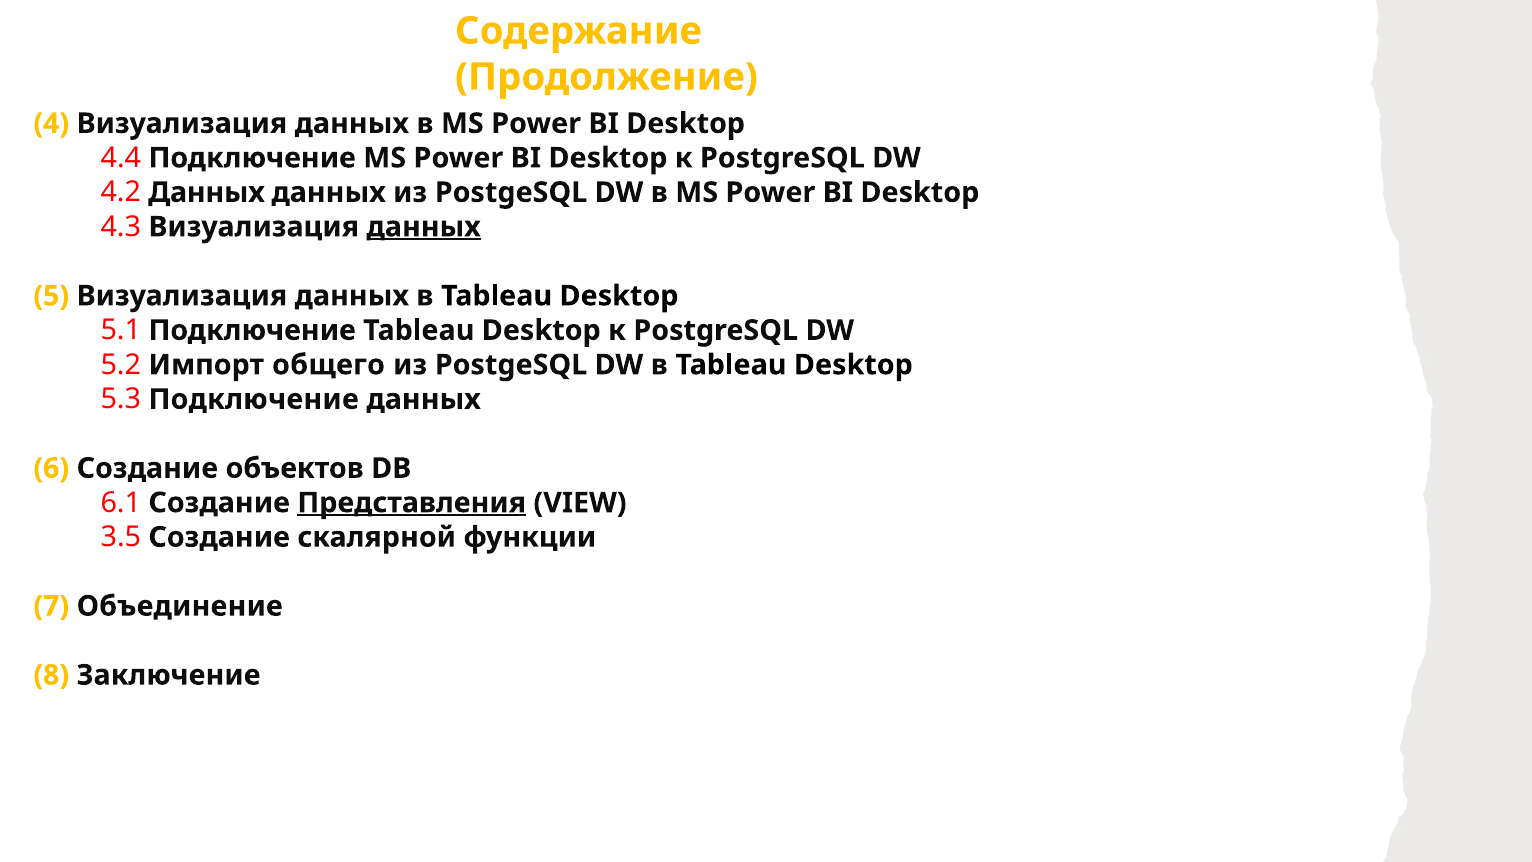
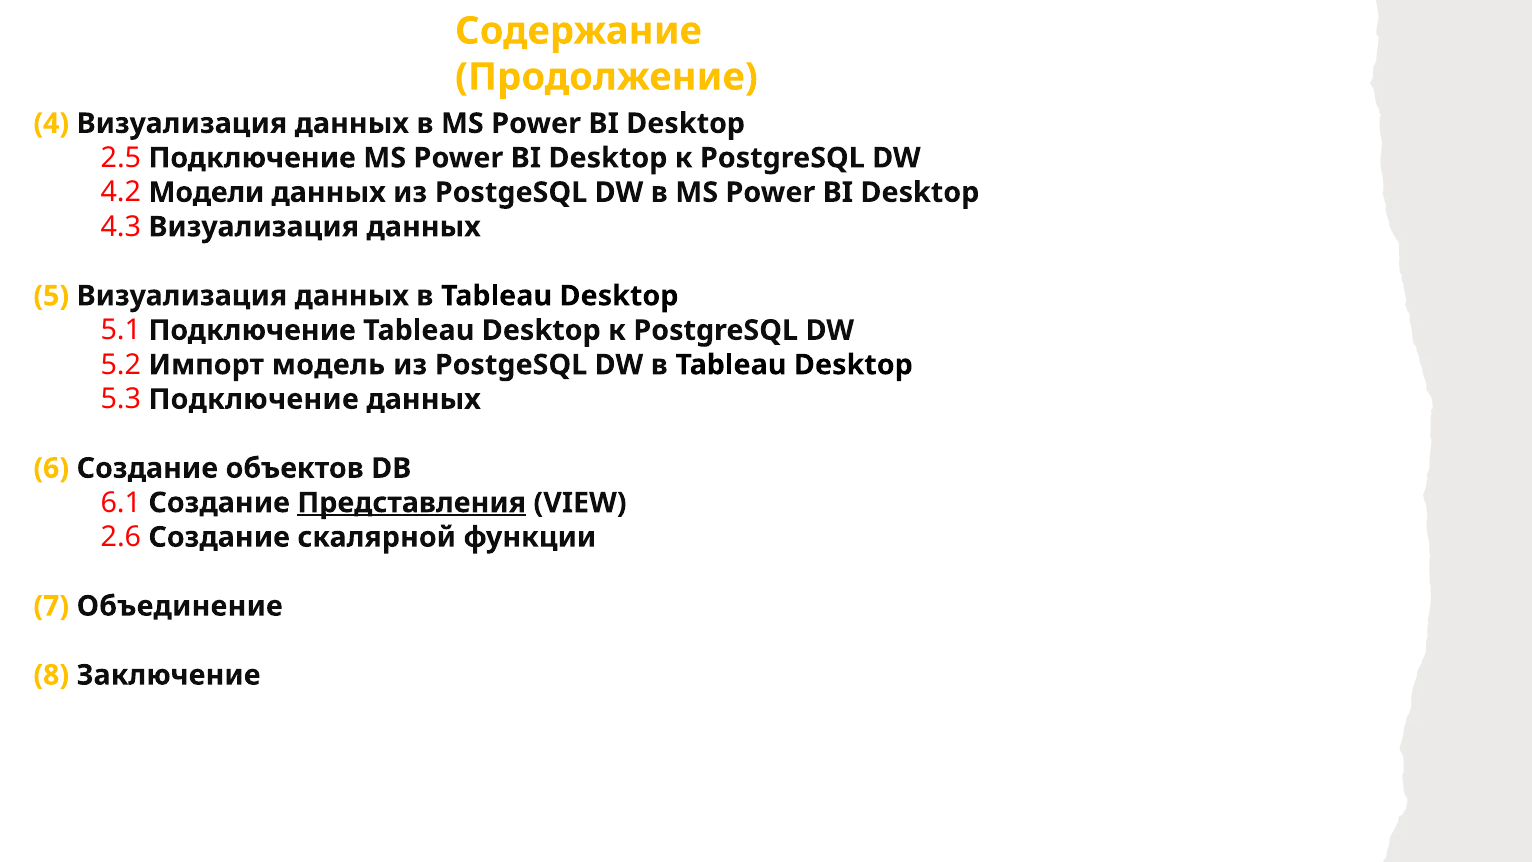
4.4: 4.4 -> 2.5
4.2 Данных: Данных -> Модели
данных at (424, 227) underline: present -> none
общего: общего -> модель
3.5: 3.5 -> 2.6
